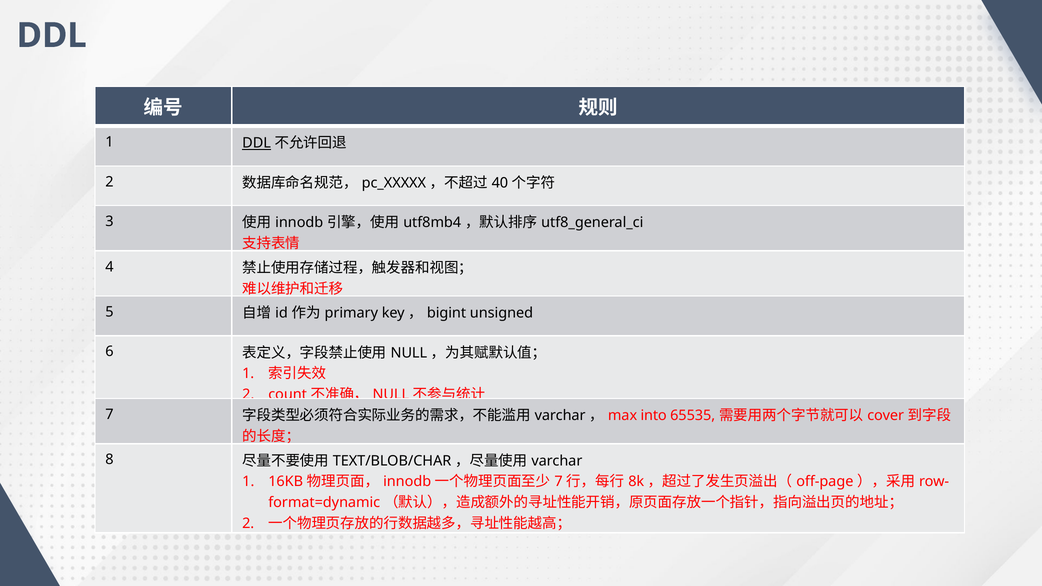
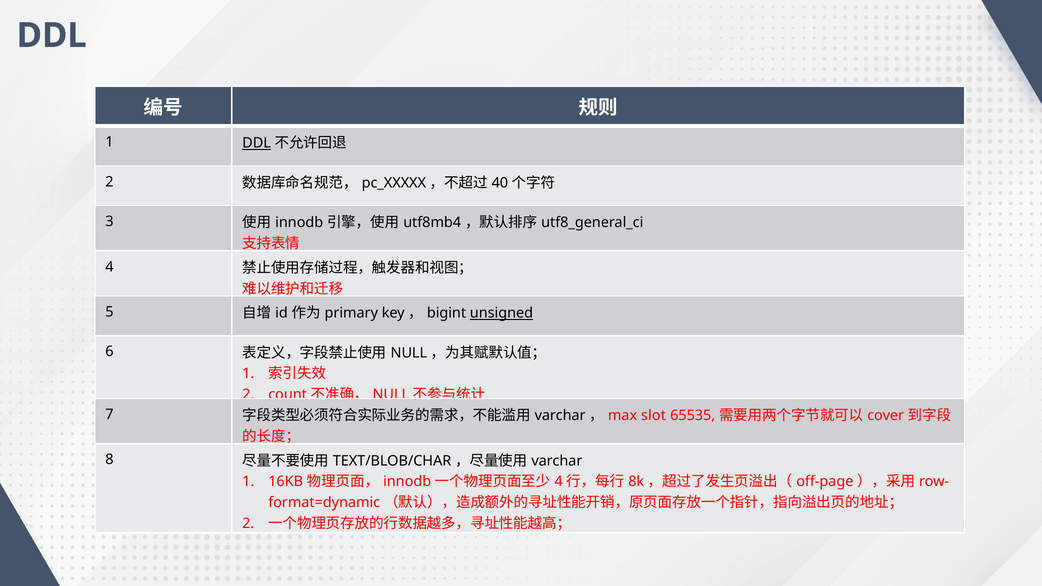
unsigned underline: none -> present
into: into -> slot
7 at (559, 482): 7 -> 4
